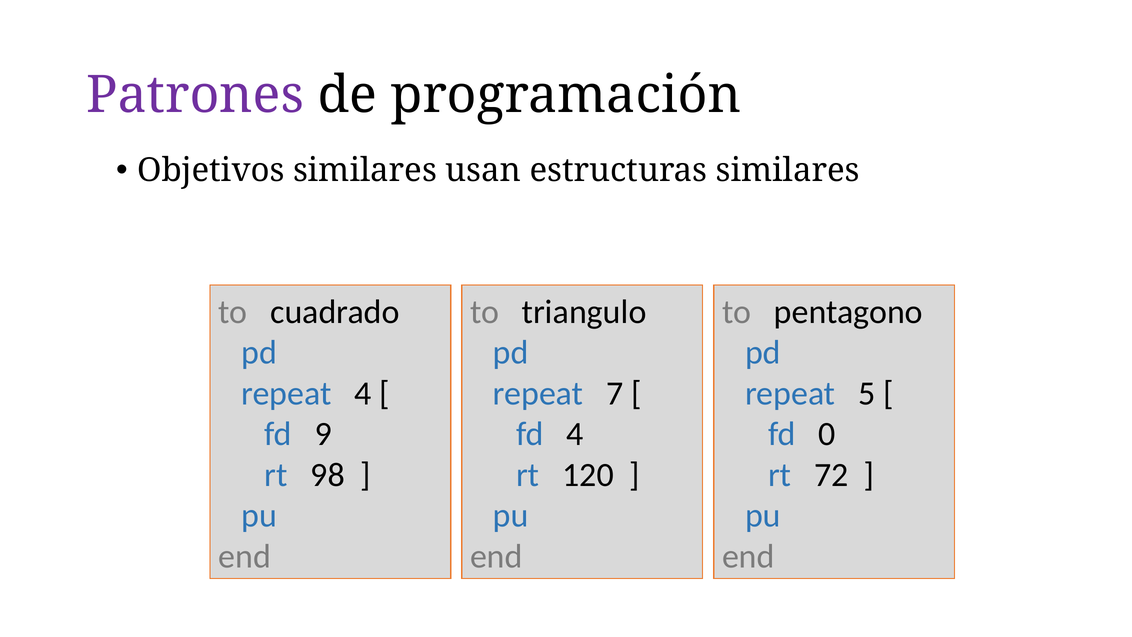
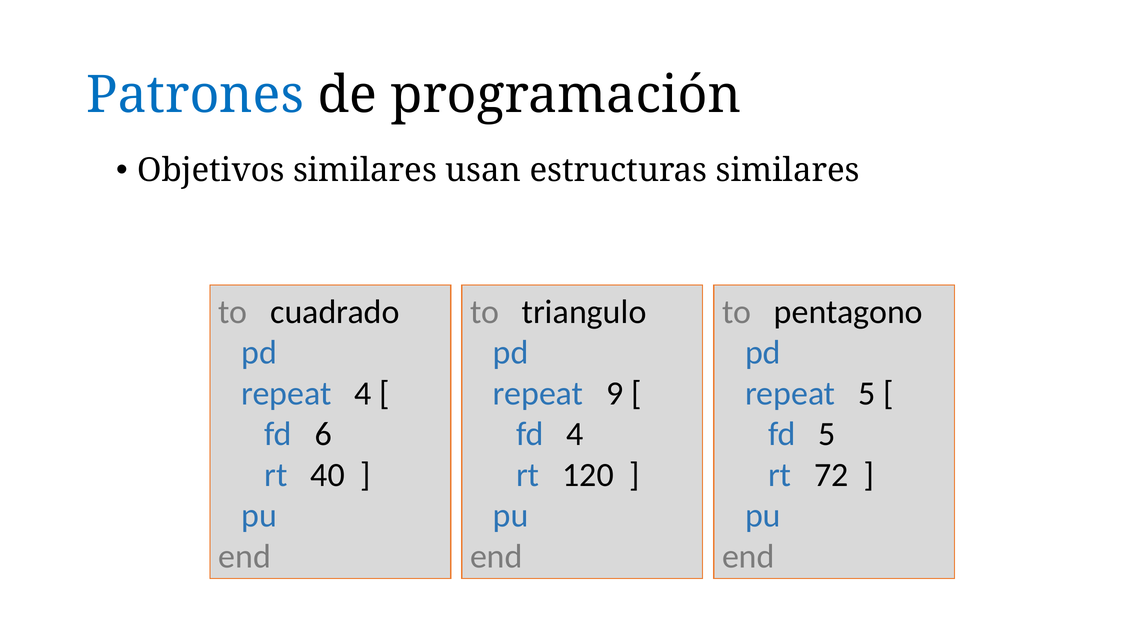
Patrones colour: purple -> blue
7: 7 -> 9
9: 9 -> 6
fd 0: 0 -> 5
98: 98 -> 40
